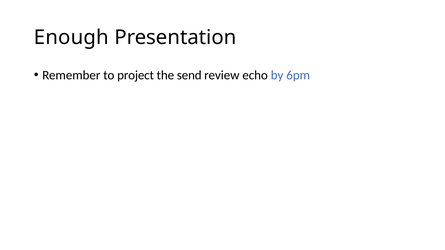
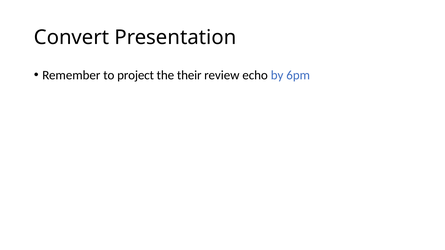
Enough: Enough -> Convert
send: send -> their
